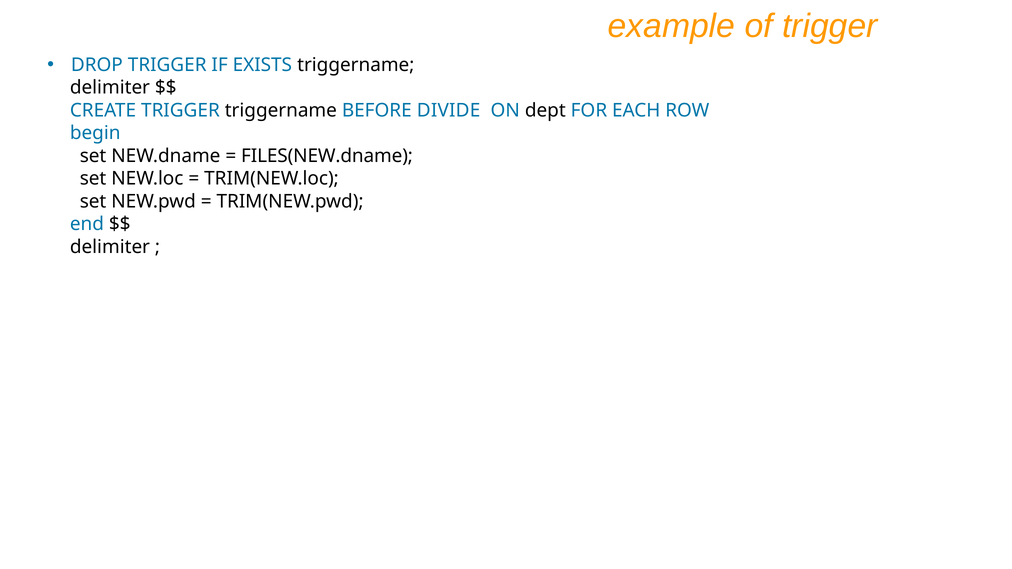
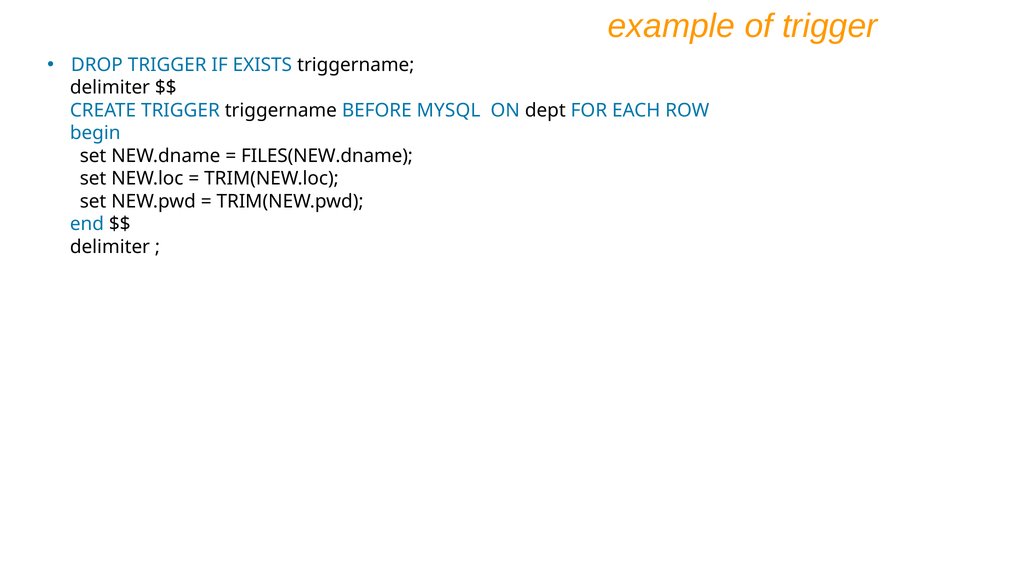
DIVIDE: DIVIDE -> MYSQL
